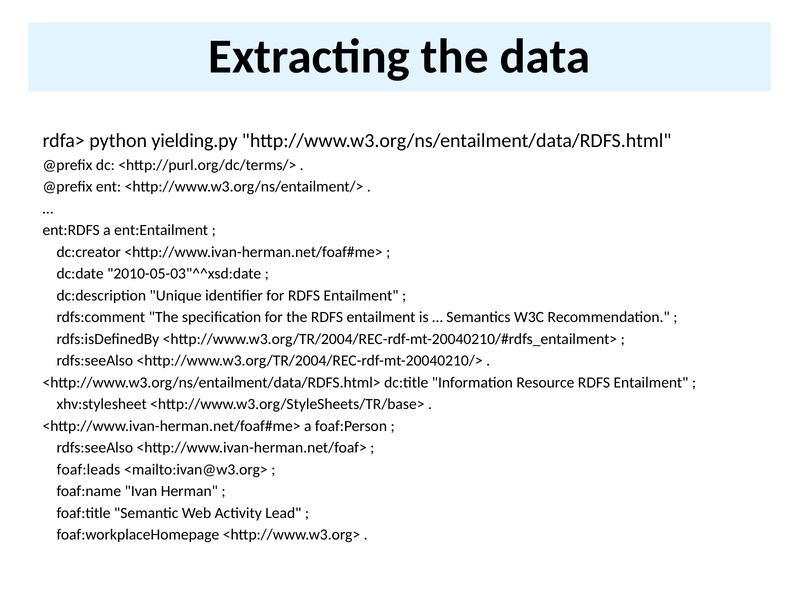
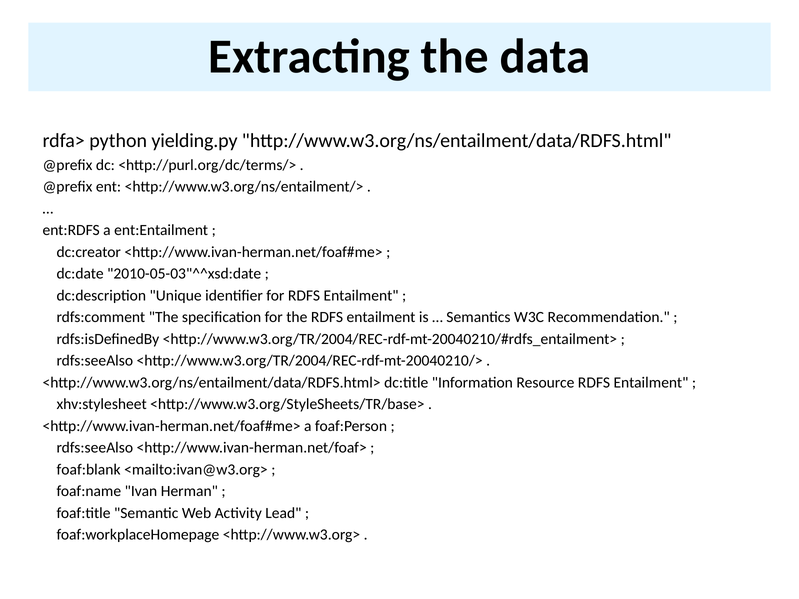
foaf:leads: foaf:leads -> foaf:blank
